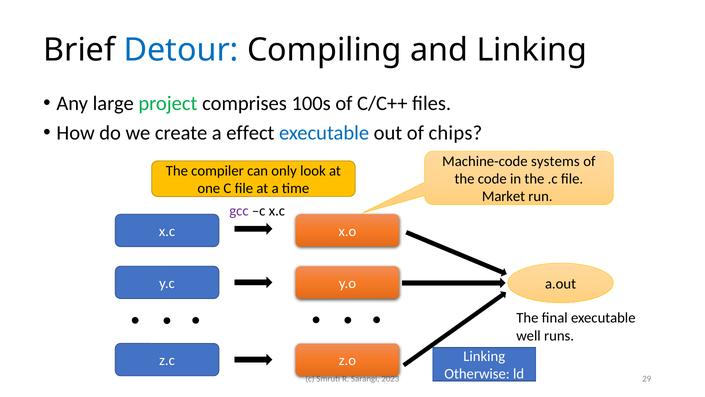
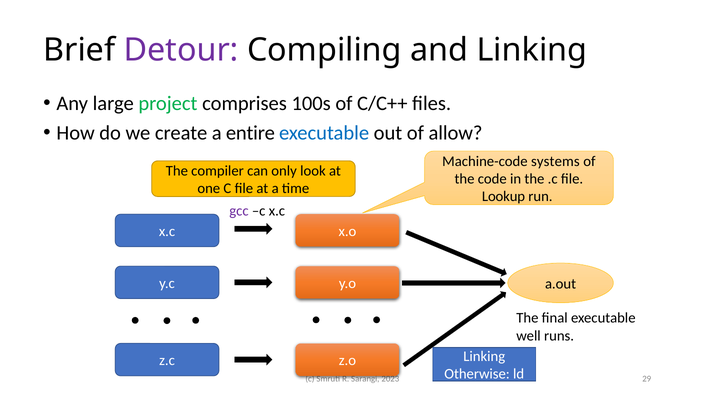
Detour colour: blue -> purple
effect: effect -> entire
chips: chips -> allow
Market: Market -> Lookup
